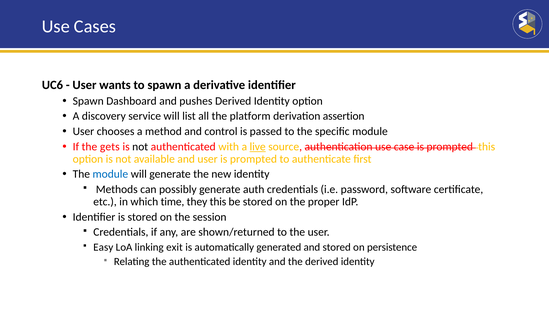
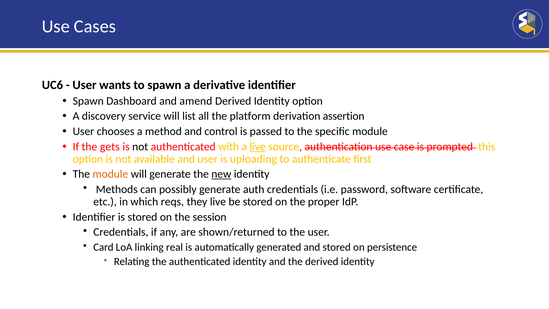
pushes: pushes -> amend
user is prompted: prompted -> uploading
module at (110, 174) colour: blue -> orange
new underline: none -> present
time: time -> reqs
they this: this -> live
Easy: Easy -> Card
exit: exit -> real
